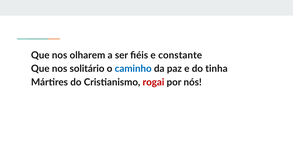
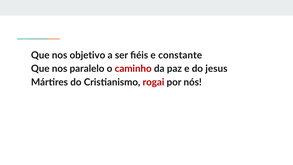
olharem: olharem -> objetivo
solitário: solitário -> paralelo
caminho colour: blue -> red
tinha: tinha -> jesus
